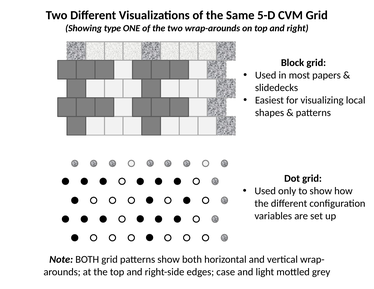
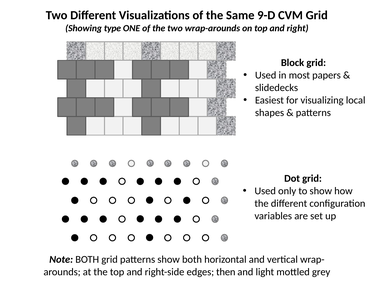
5-D: 5-D -> 9-D
case: case -> then
